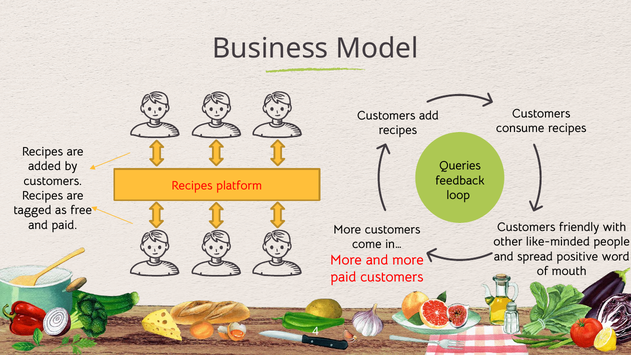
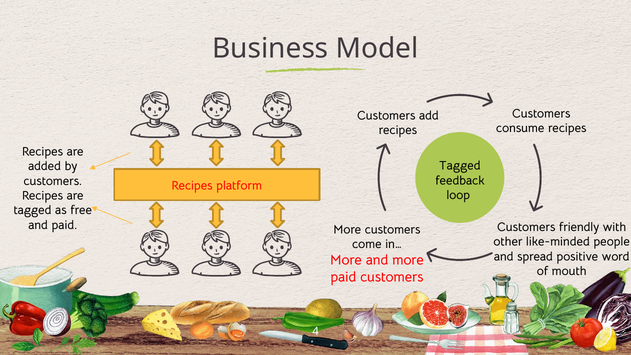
Queries at (460, 166): Queries -> Tagged
